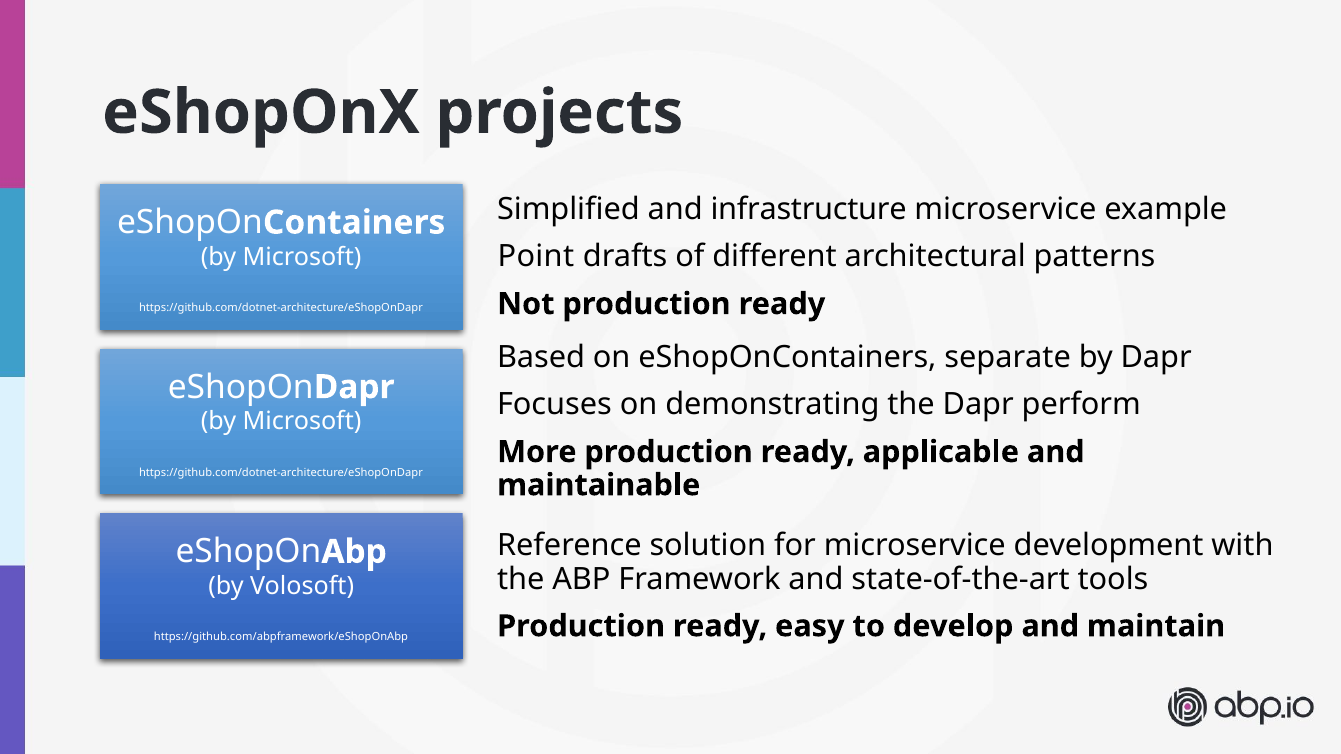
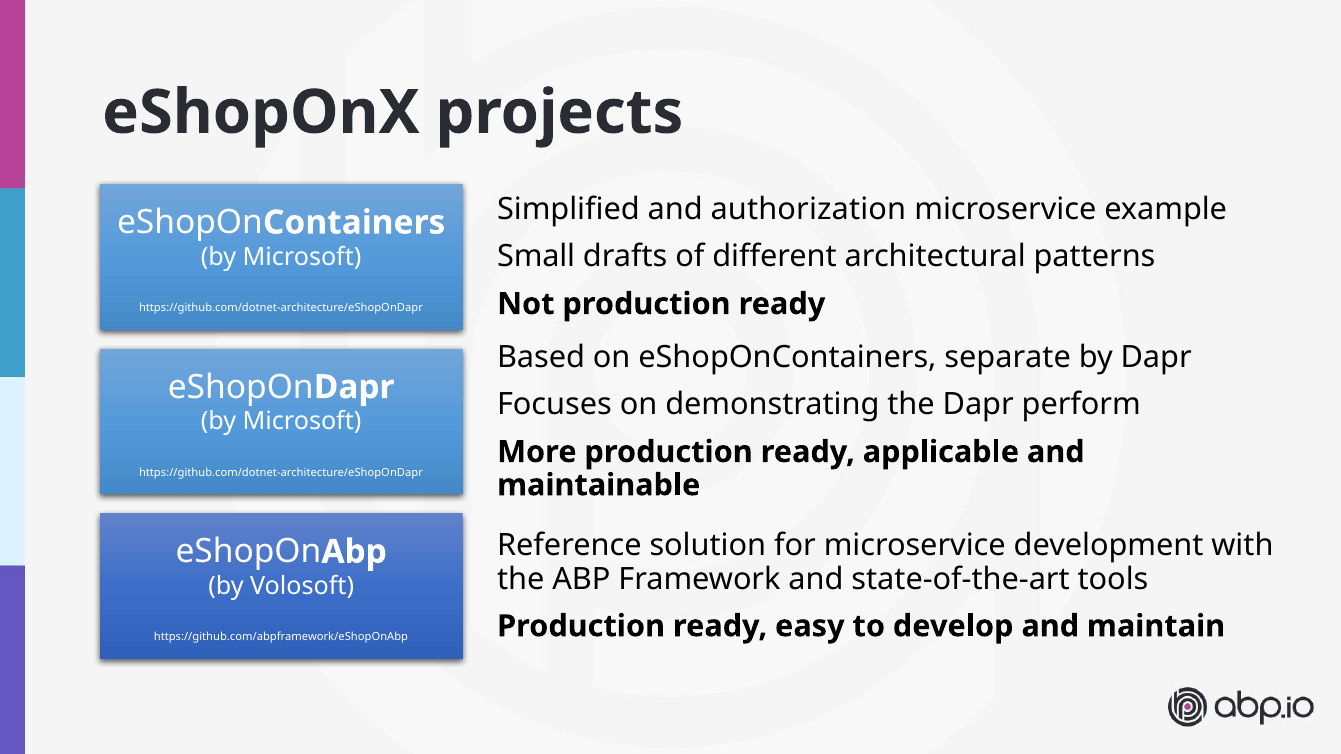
infrastructure: infrastructure -> authorization
Point: Point -> Small
